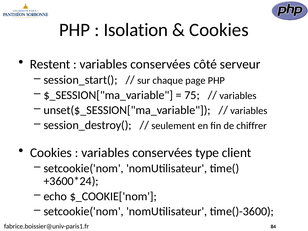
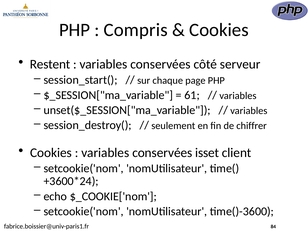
Isolation: Isolation -> Compris
75: 75 -> 61
type: type -> isset
